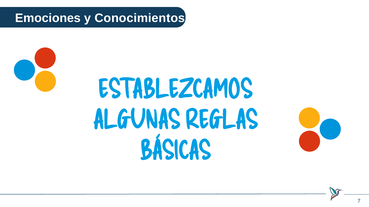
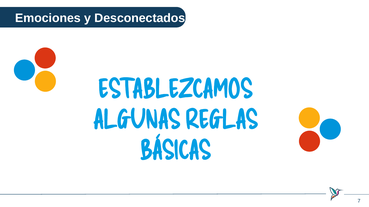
Conocimientos: Conocimientos -> Desconectados
